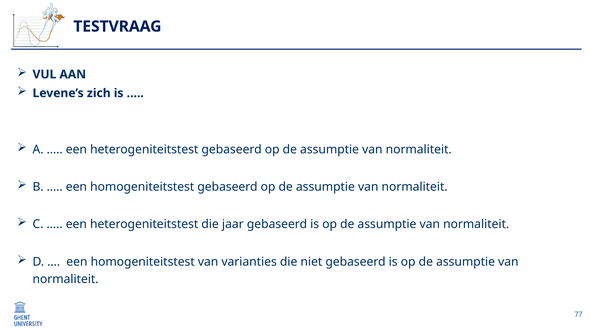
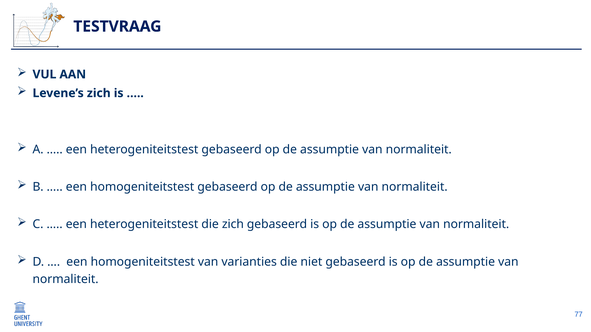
die jaar: jaar -> zich
